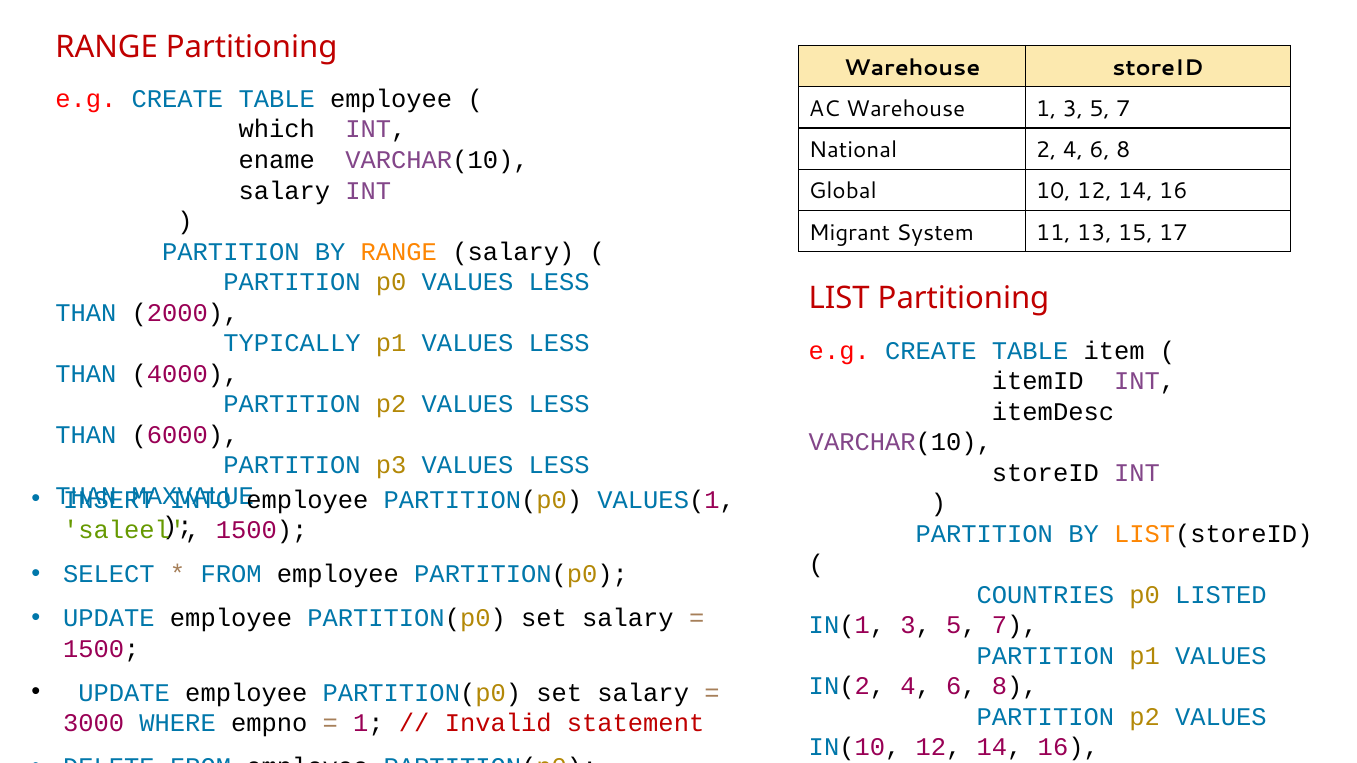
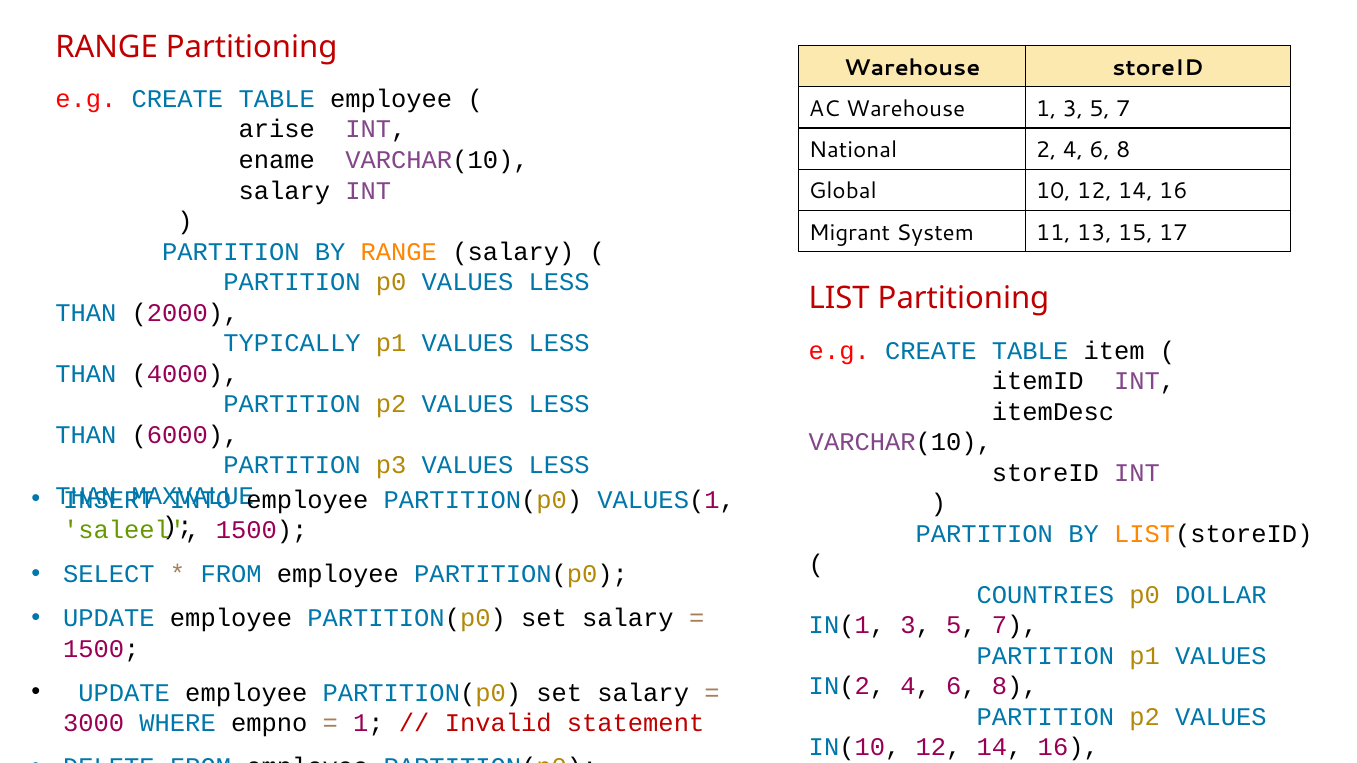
which: which -> arise
LISTED: LISTED -> DOLLAR
